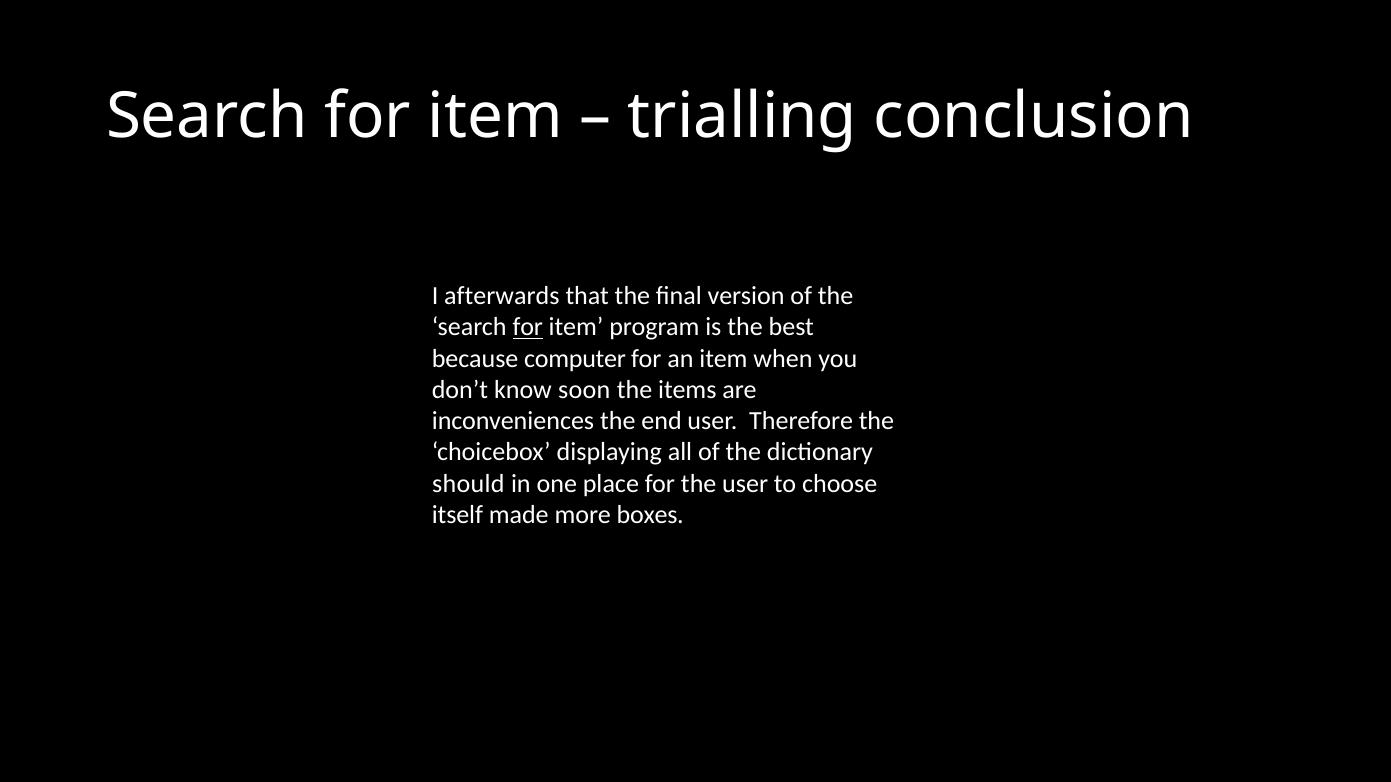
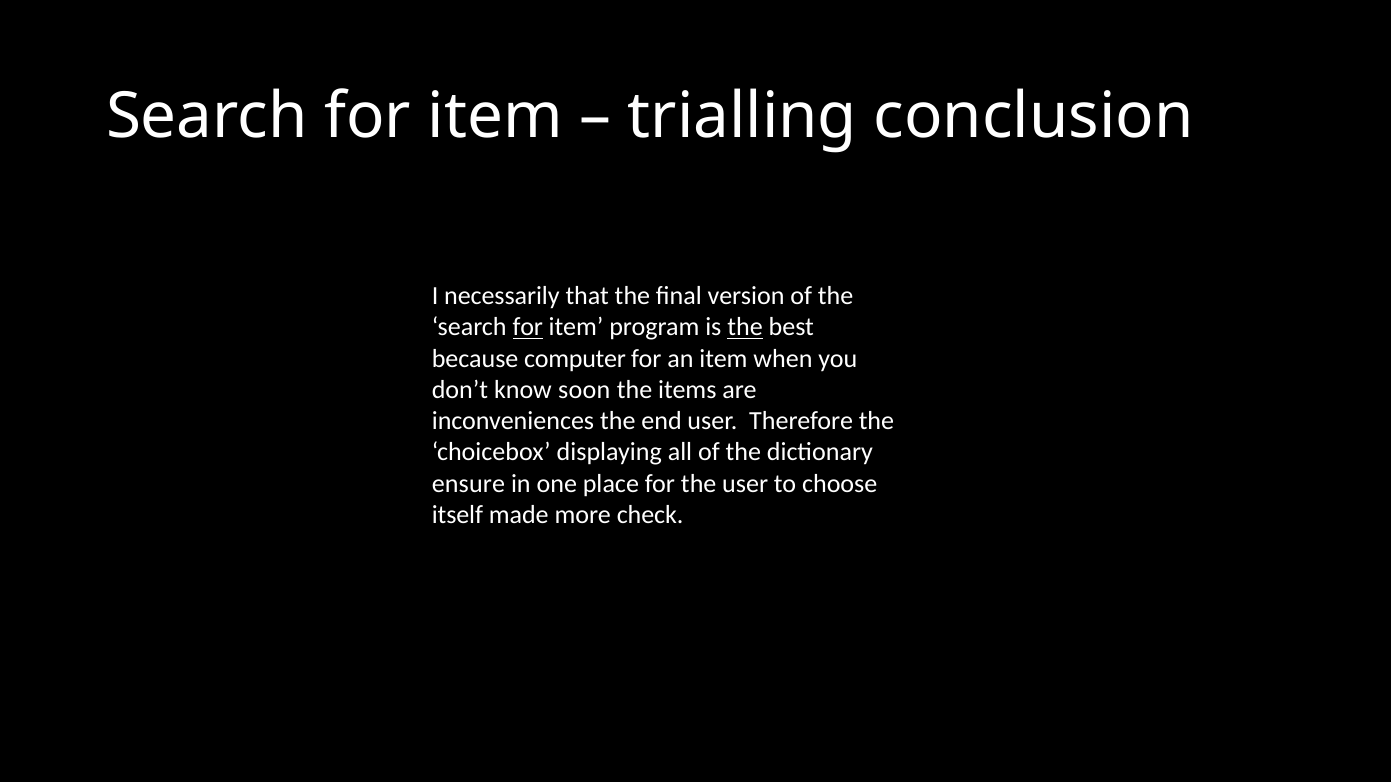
afterwards: afterwards -> necessarily
the at (745, 327) underline: none -> present
should: should -> ensure
boxes: boxes -> check
